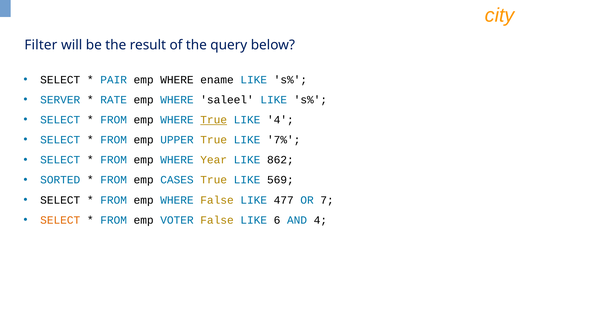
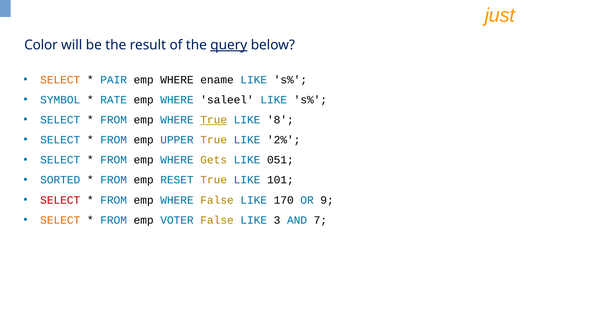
city: city -> just
Filter: Filter -> Color
query underline: none -> present
SELECT at (60, 80) colour: black -> orange
SERVER: SERVER -> SYMBOL
LIKE 4: 4 -> 8
7%: 7% -> 2%
Year: Year -> Gets
862: 862 -> 051
CASES: CASES -> RESET
569: 569 -> 101
SELECT at (60, 200) colour: black -> red
477: 477 -> 170
7: 7 -> 9
6: 6 -> 3
AND 4: 4 -> 7
